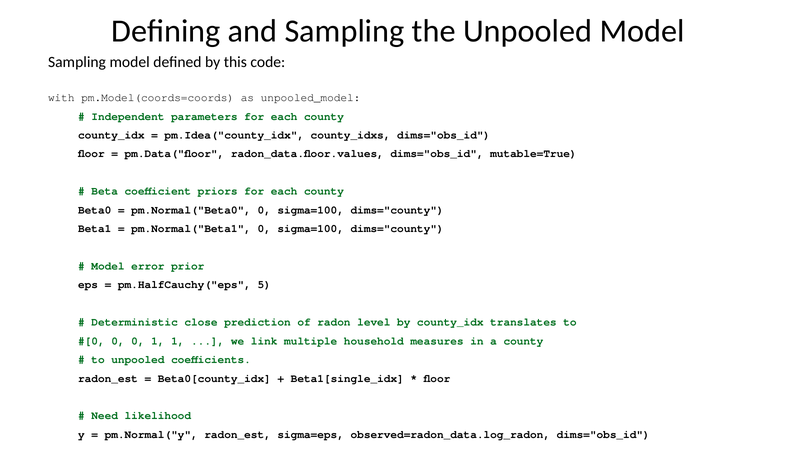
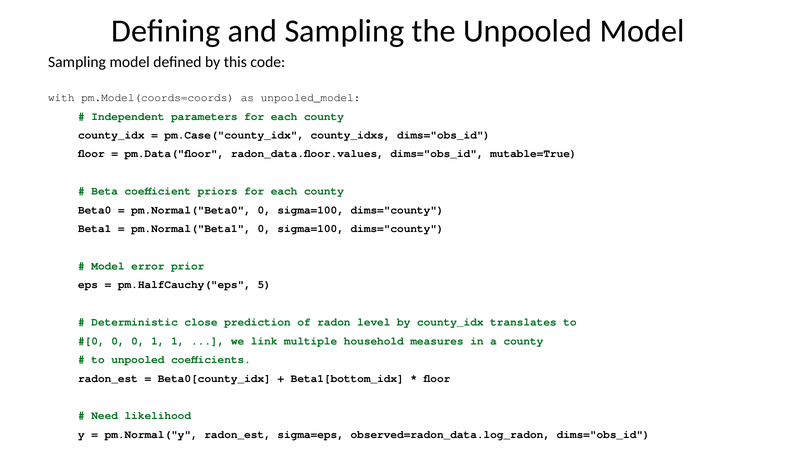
pm.Idea("county_idx: pm.Idea("county_idx -> pm.Case("county_idx
Beta1[single_idx: Beta1[single_idx -> Beta1[bottom_idx
